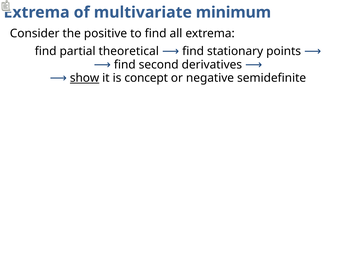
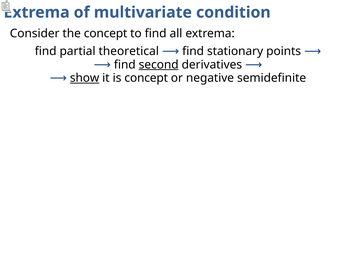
minimum: minimum -> condition
the positive: positive -> concept
second underline: none -> present
